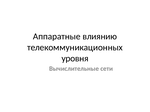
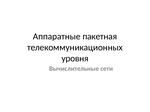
влиянию: влиянию -> пакетная
